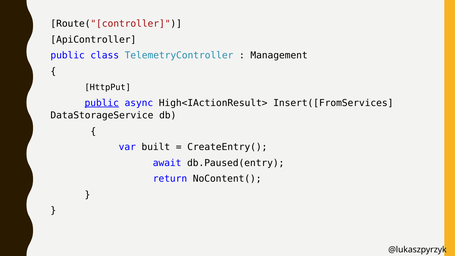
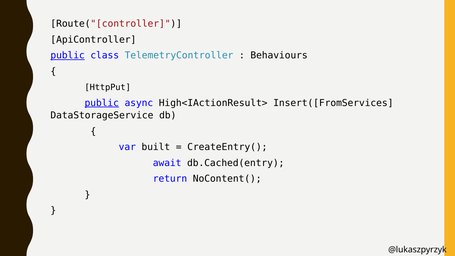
public at (68, 55) underline: none -> present
Management: Management -> Behaviours
db.Paused(entry: db.Paused(entry -> db.Cached(entry
